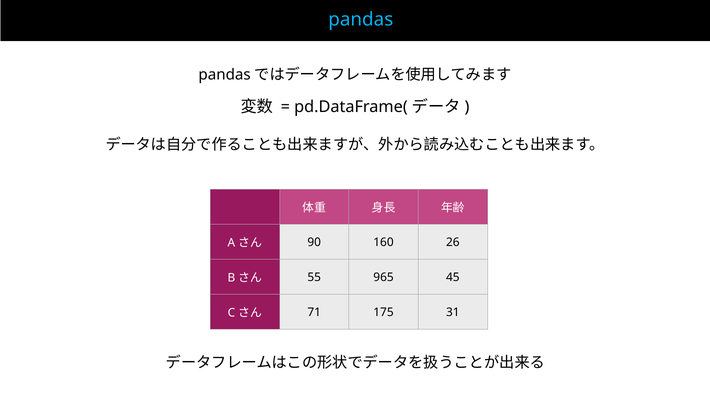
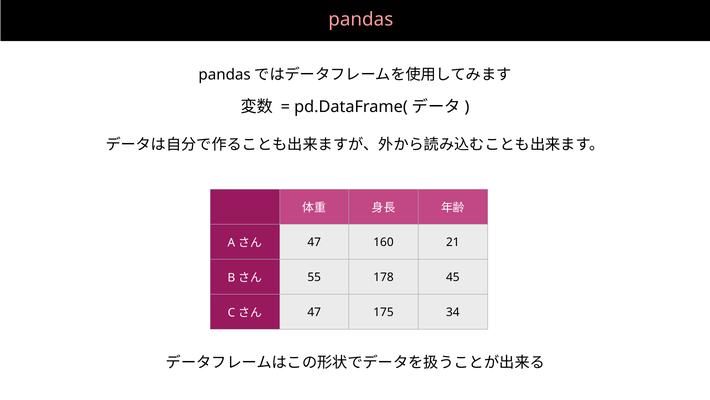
pandas at (361, 20) colour: light blue -> pink
90 at (314, 242): 90 -> 47
26: 26 -> 21
965: 965 -> 178
71 at (314, 312): 71 -> 47
31: 31 -> 34
